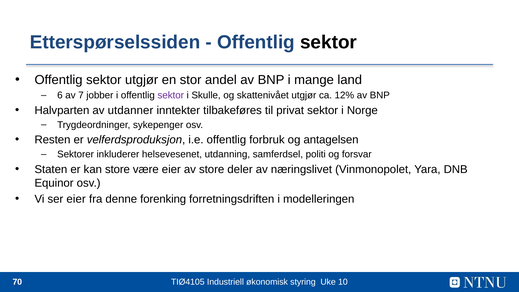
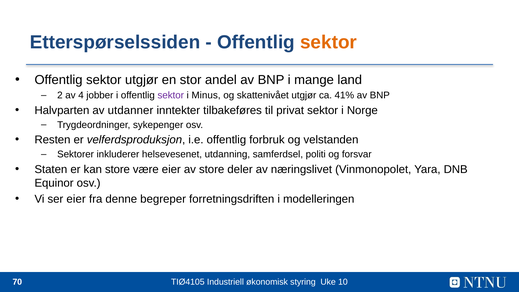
sektor at (329, 42) colour: black -> orange
6: 6 -> 2
7: 7 -> 4
Skulle: Skulle -> Minus
12%: 12% -> 41%
antagelsen: antagelsen -> velstanden
forenking: forenking -> begreper
